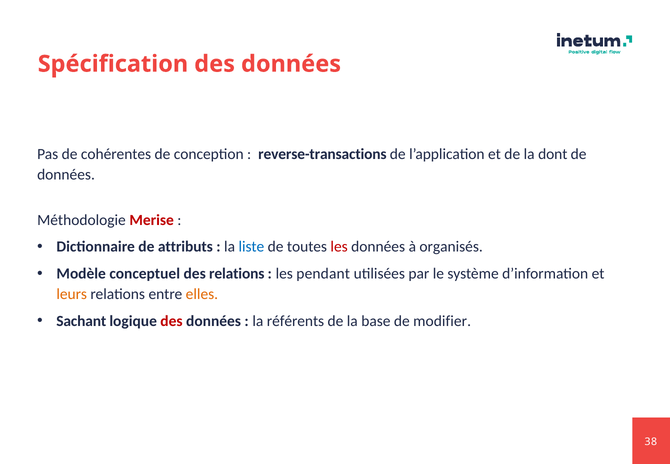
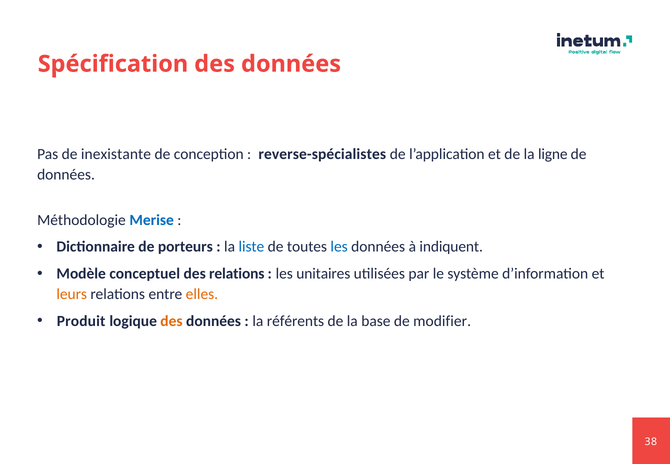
cohérentes: cohérentes -> inexistante
reverse-transactions: reverse-transactions -> reverse-spécialistes
dont: dont -> ligne
Merise colour: red -> blue
attributs: attributs -> porteurs
les at (339, 247) colour: red -> blue
organisés: organisés -> indiquent
pendant: pendant -> unitaires
Sachant: Sachant -> Produit
des at (171, 321) colour: red -> orange
